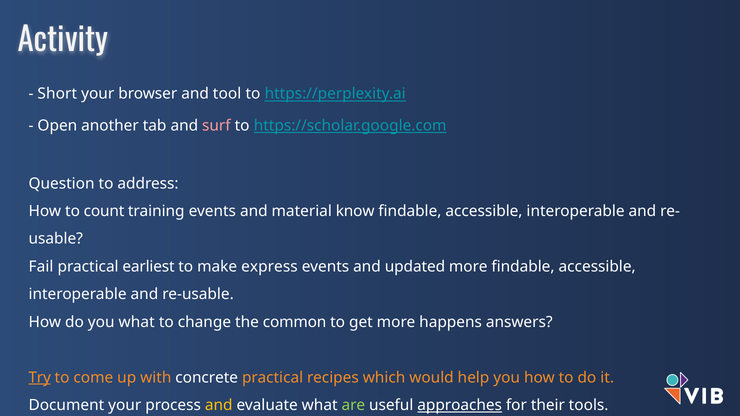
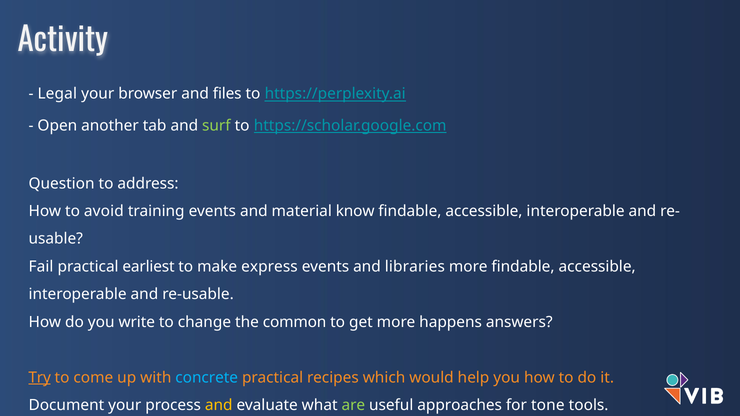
Short: Short -> Legal
tool: tool -> files
surf colour: pink -> light green
count: count -> avoid
updated: updated -> libraries
you what: what -> write
concrete colour: white -> light blue
approaches underline: present -> none
their: their -> tone
